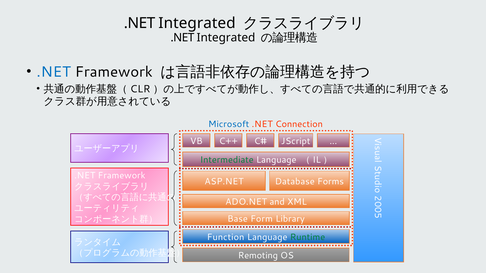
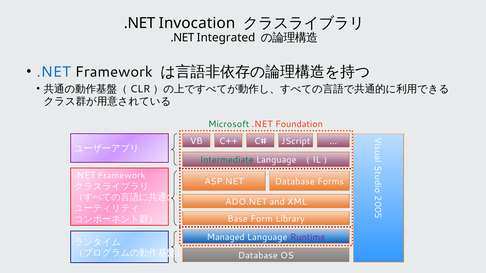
Integrated at (197, 23): Integrated -> Invocation
Microsoft colour: blue -> green
Connection: Connection -> Foundation
Function: Function -> Managed
Runtime colour: green -> purple
Remoting at (258, 256): Remoting -> Database
